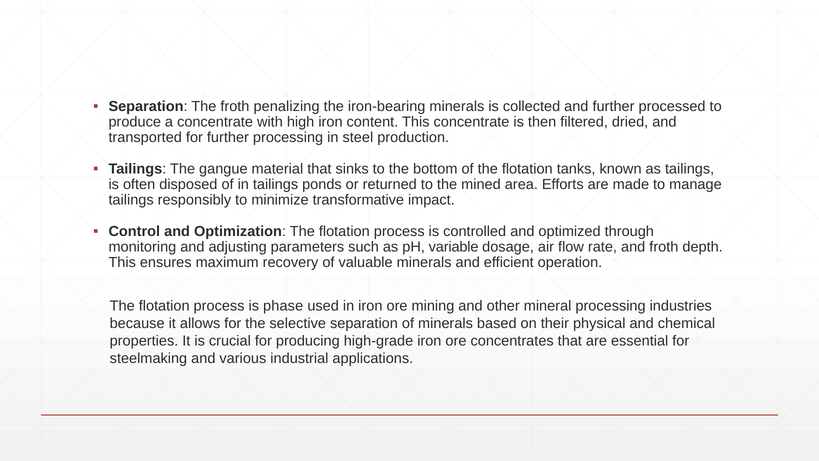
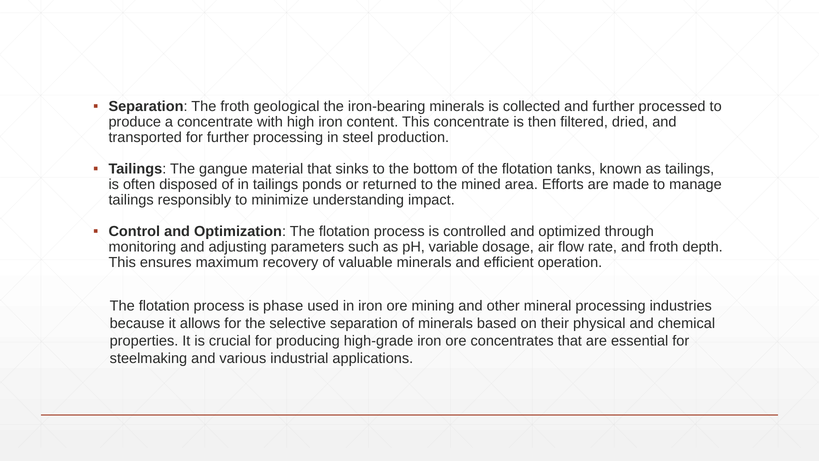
penalizing: penalizing -> geological
transformative: transformative -> understanding
